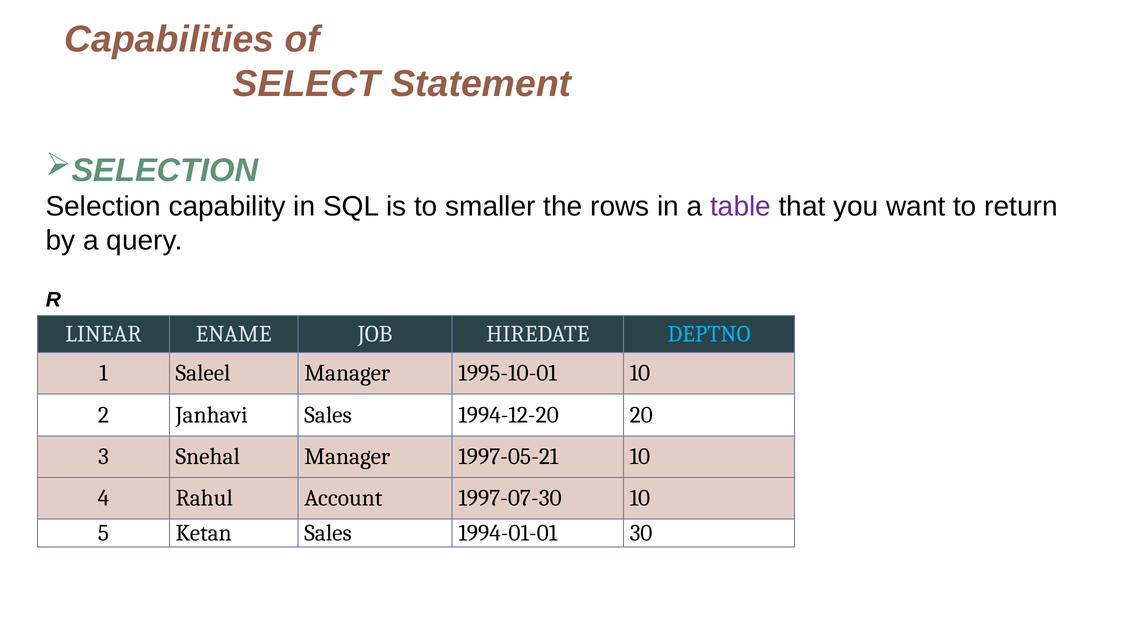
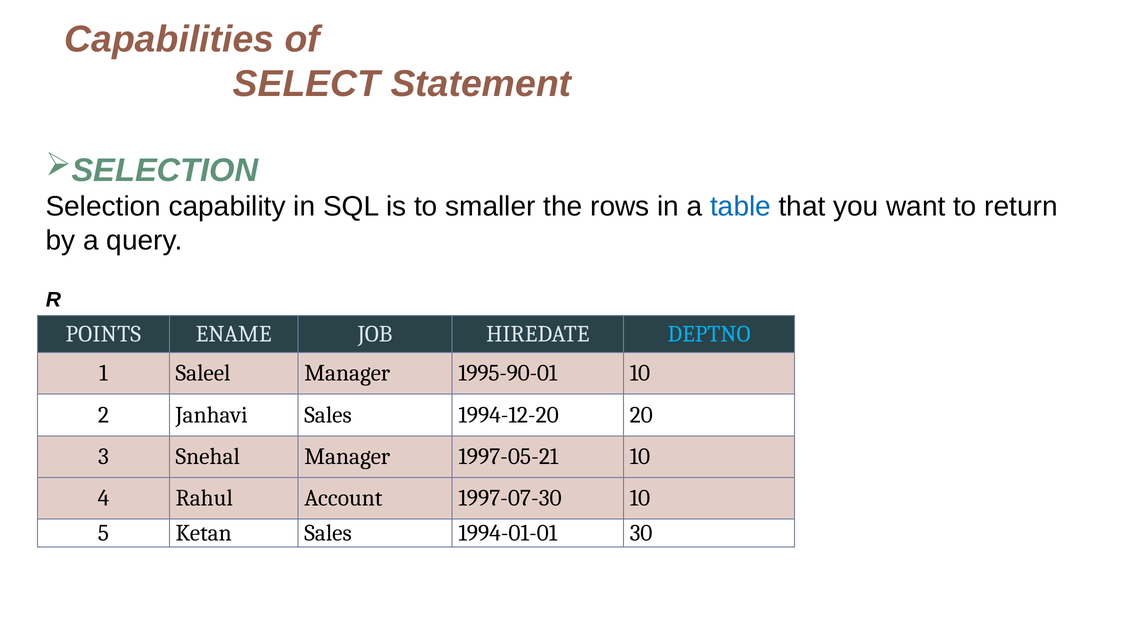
table colour: purple -> blue
LINEAR: LINEAR -> POINTS
1995-10-01: 1995-10-01 -> 1995-90-01
